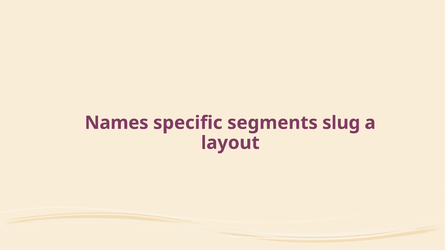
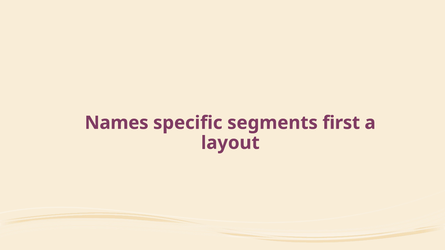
slug: slug -> first
